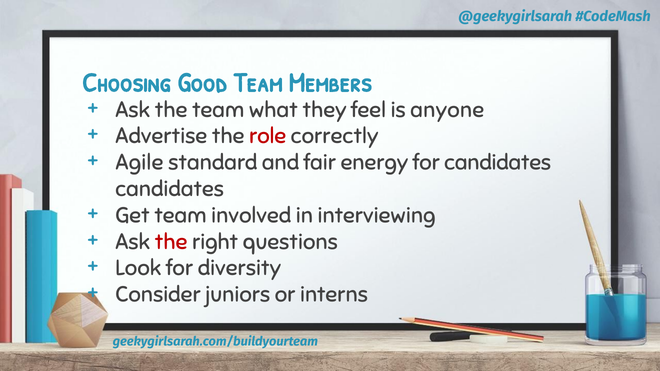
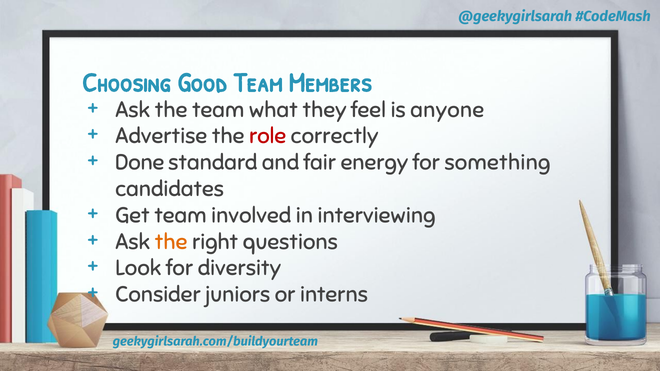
Agile: Agile -> Done
for candidates: candidates -> something
the at (171, 242) colour: red -> orange
